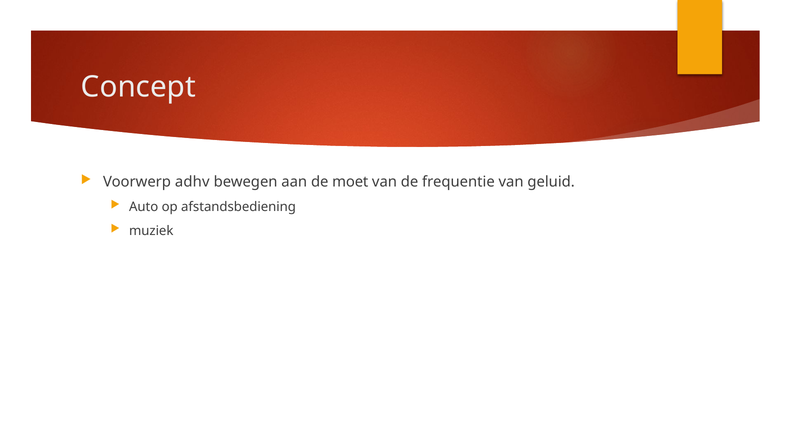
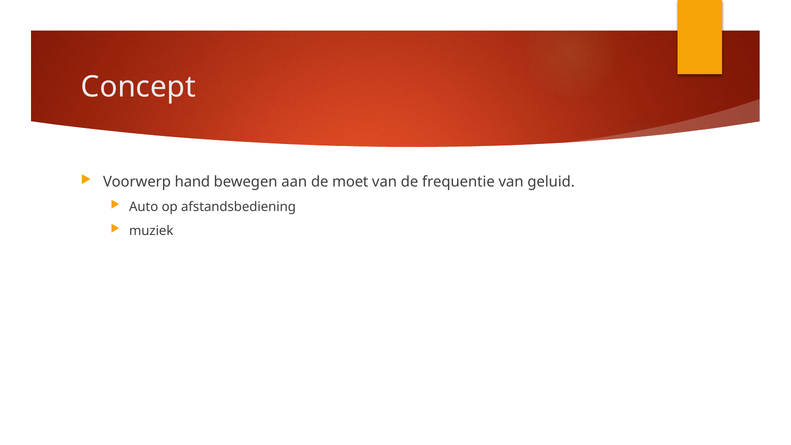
adhv: adhv -> hand
